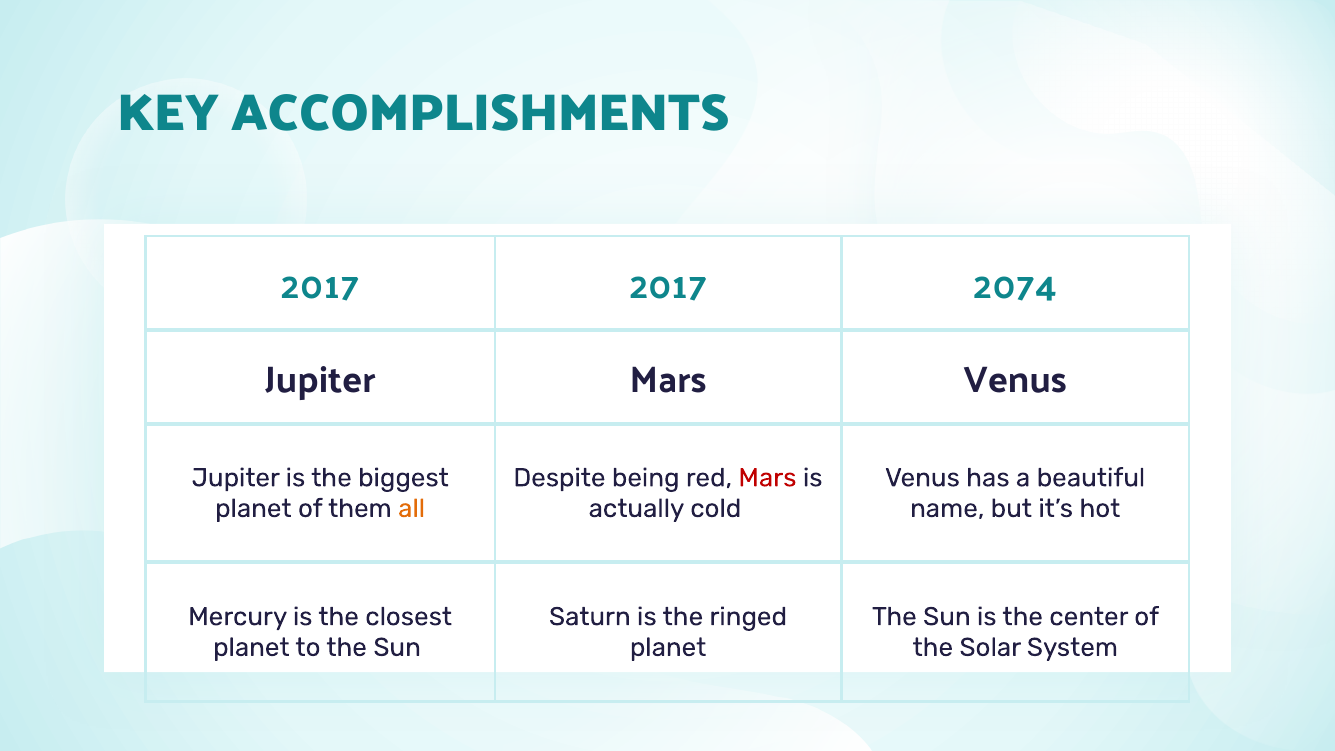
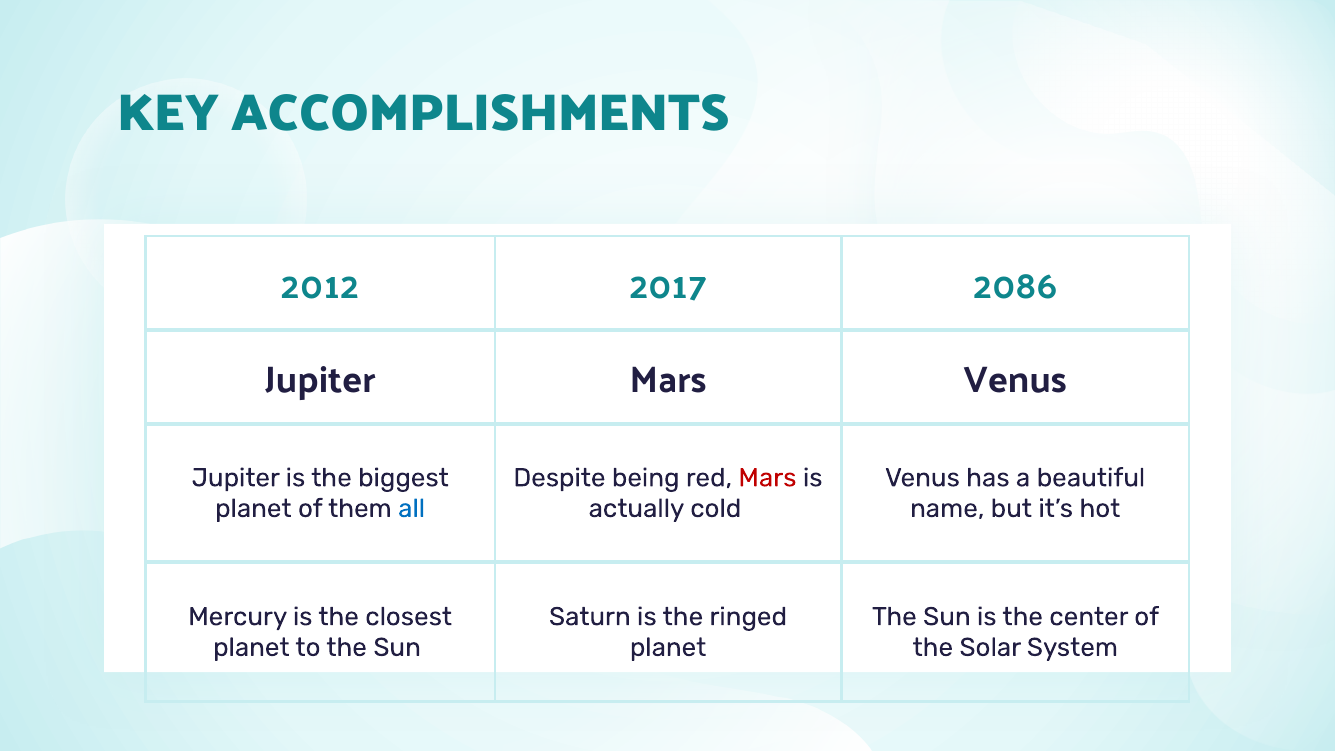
2017 at (320, 286): 2017 -> 2012
2074: 2074 -> 2086
all colour: orange -> blue
